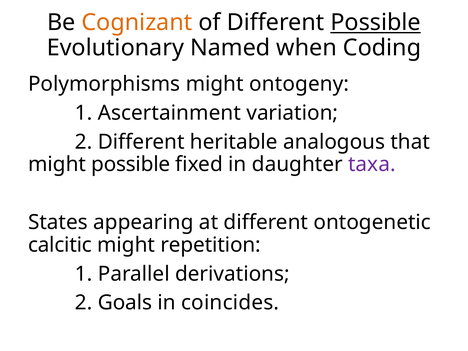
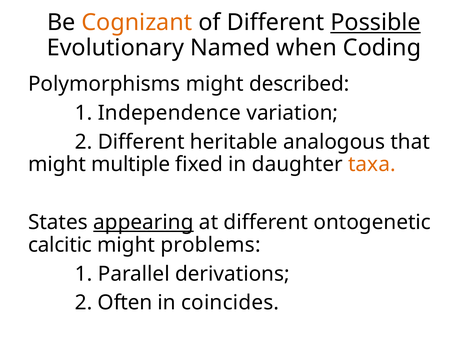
ontogeny: ontogeny -> described
Ascertainment: Ascertainment -> Independence
might possible: possible -> multiple
taxa colour: purple -> orange
appearing underline: none -> present
repetition: repetition -> problems
Goals: Goals -> Often
